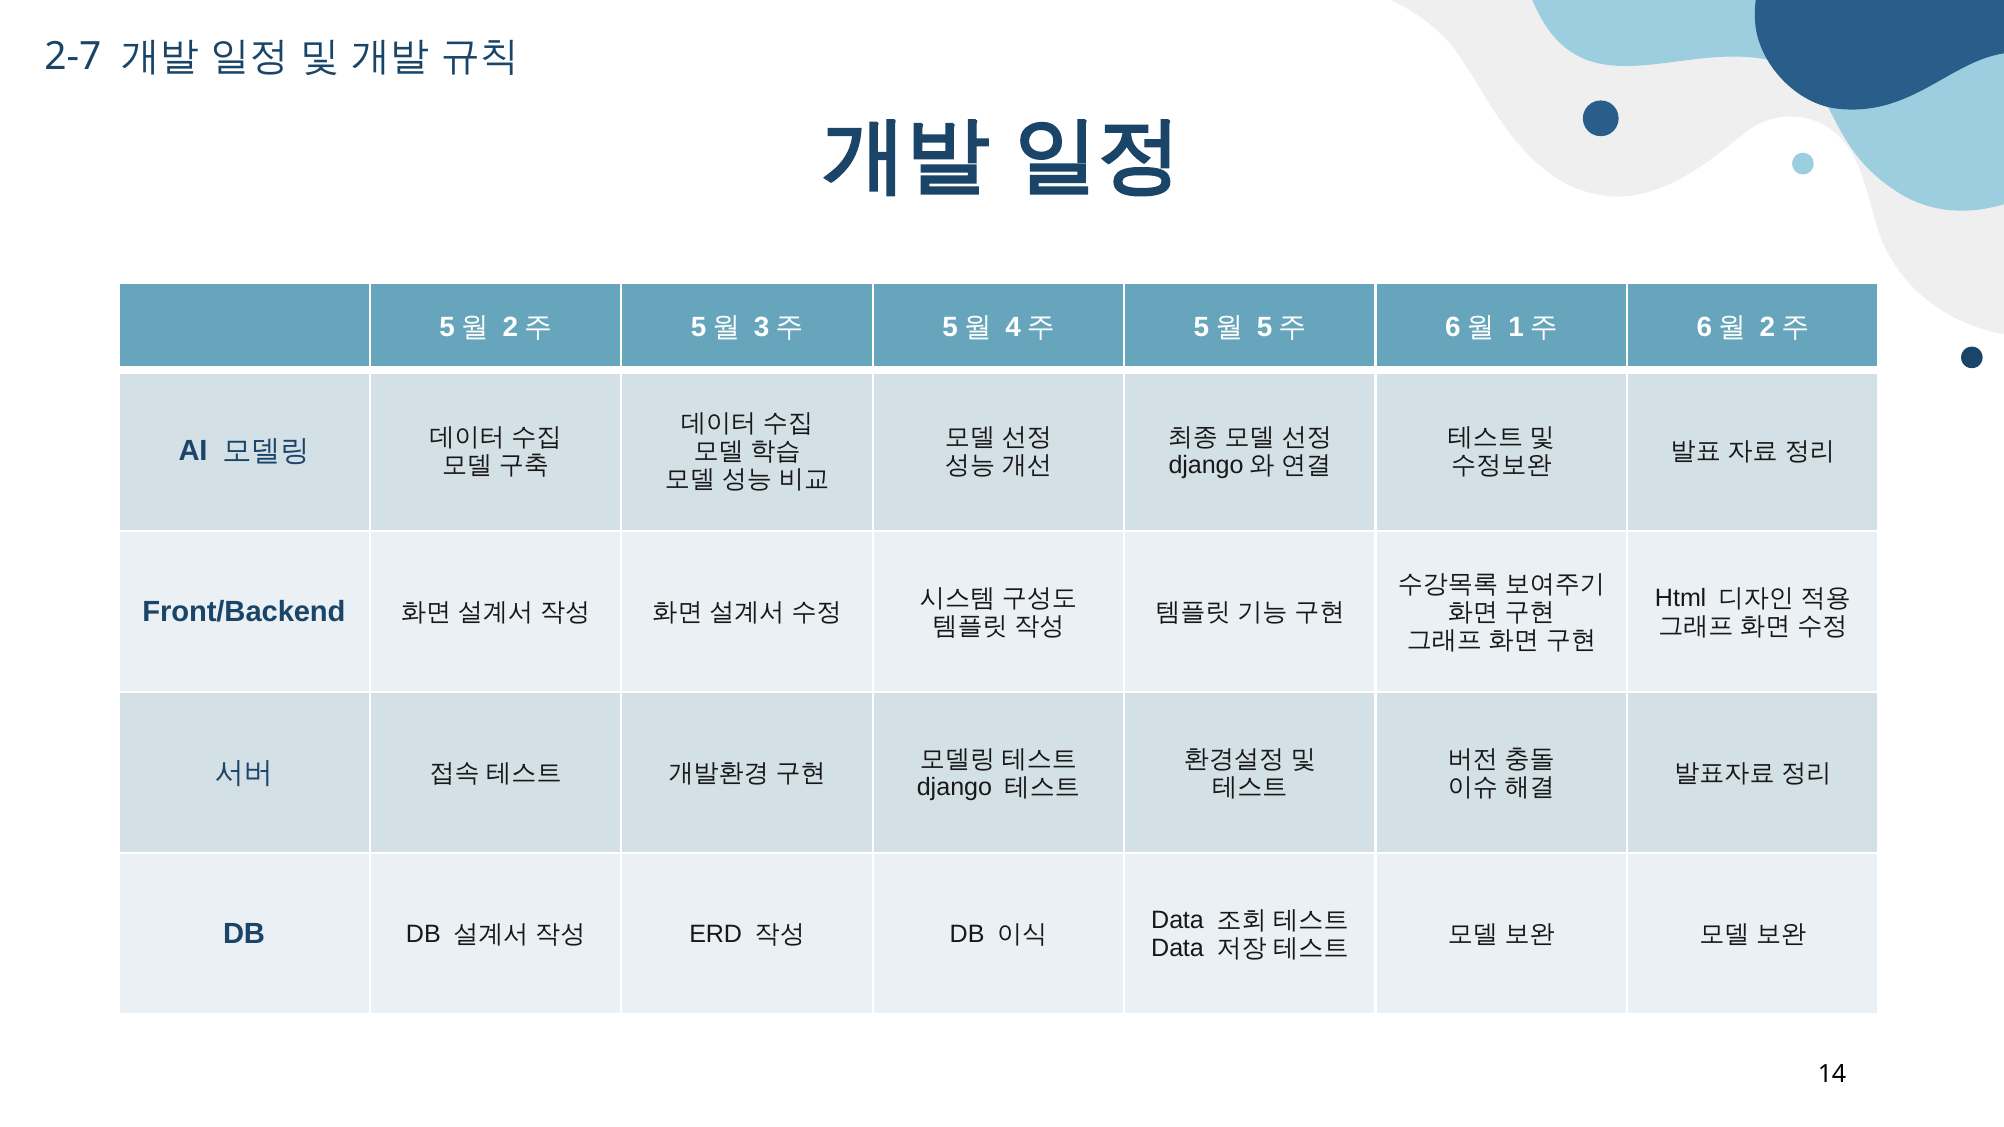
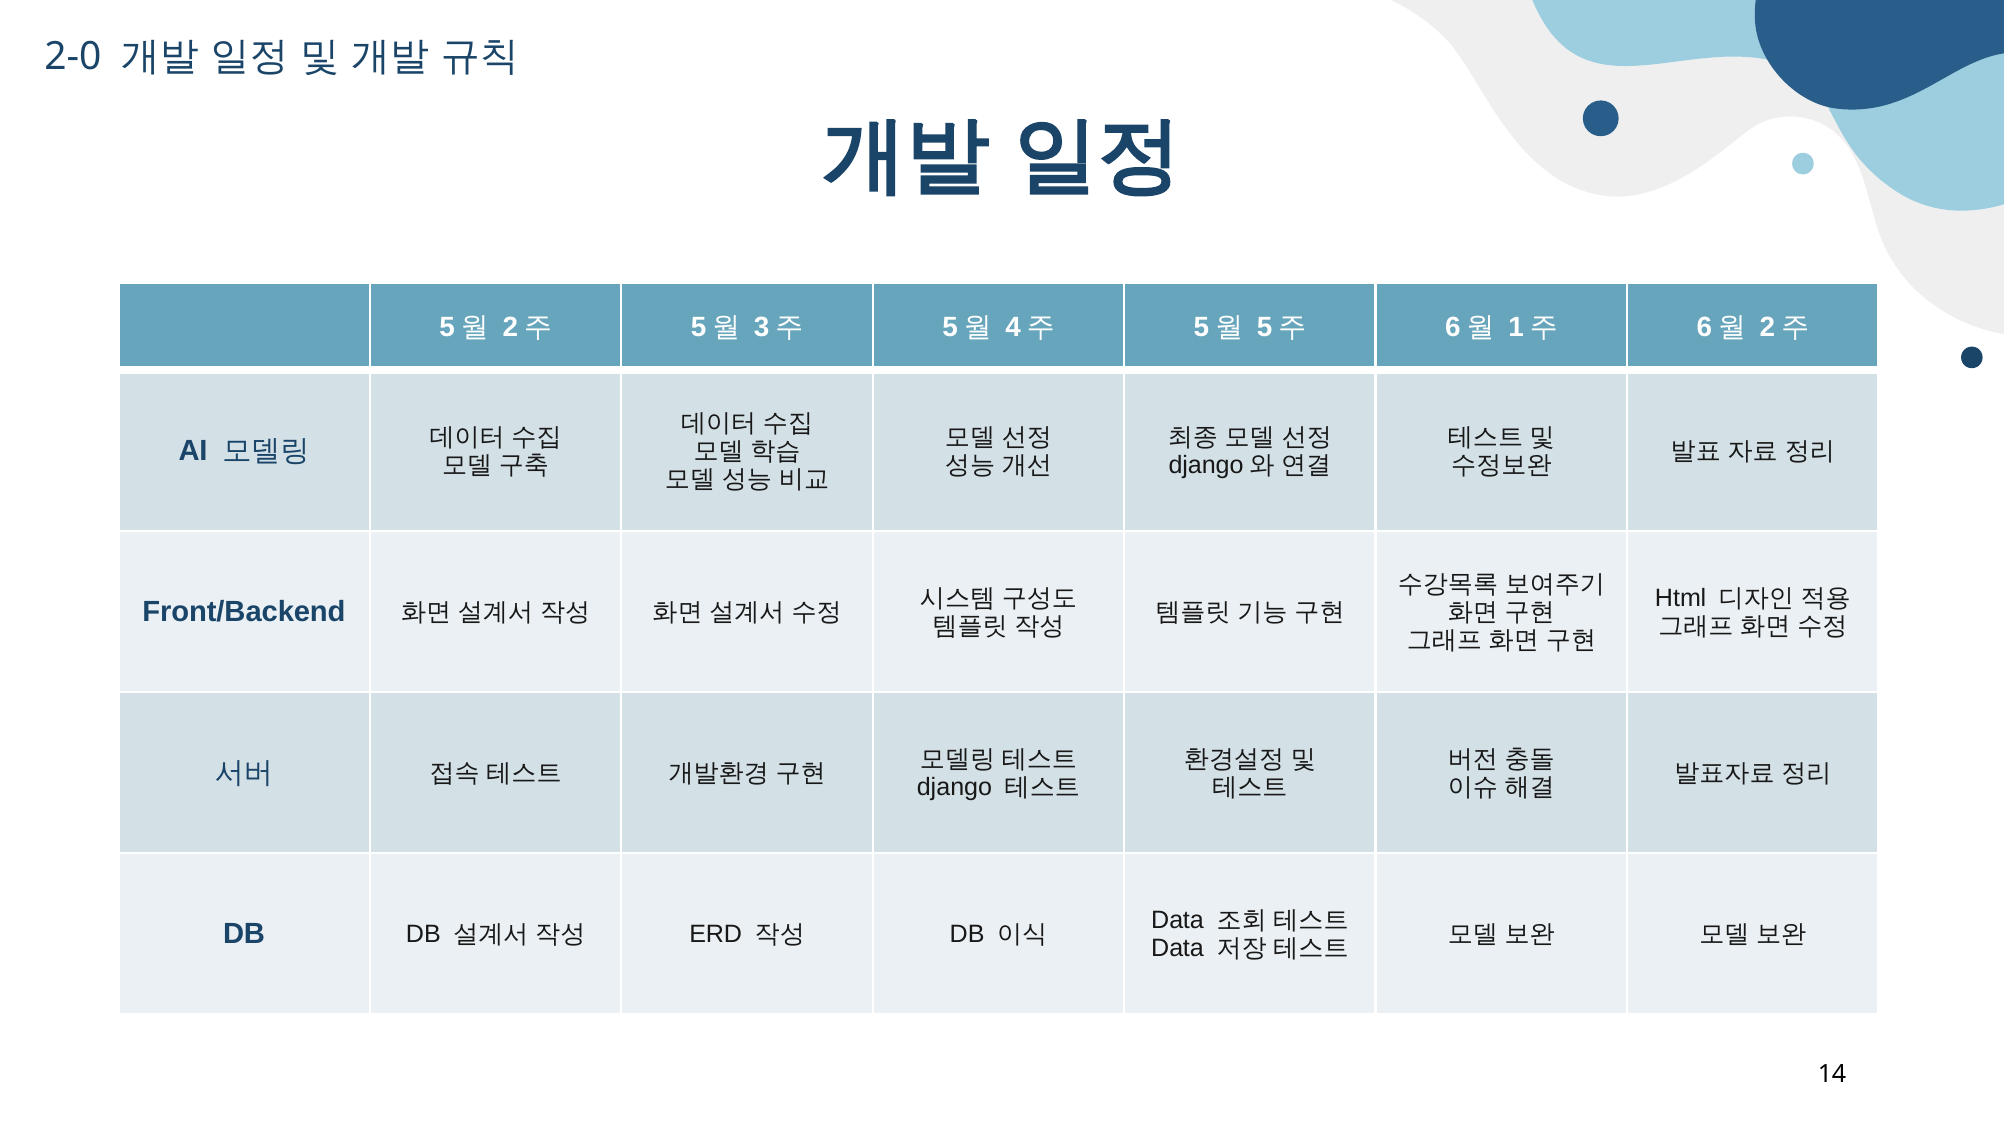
2-7: 2-7 -> 2-0
